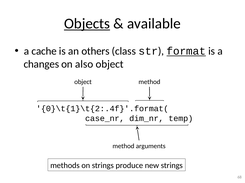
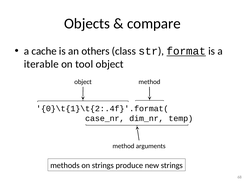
Objects underline: present -> none
available: available -> compare
changes: changes -> iterable
also: also -> tool
